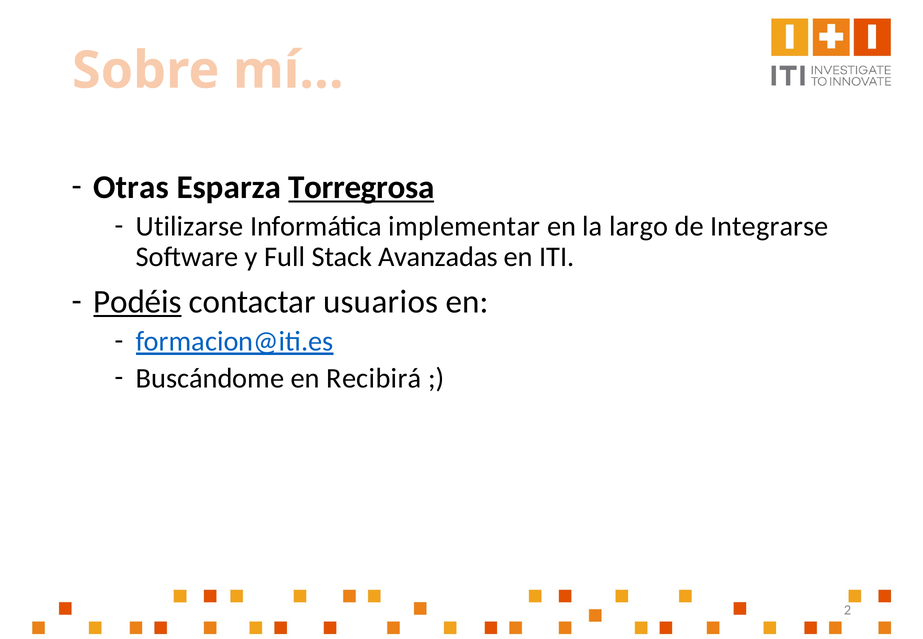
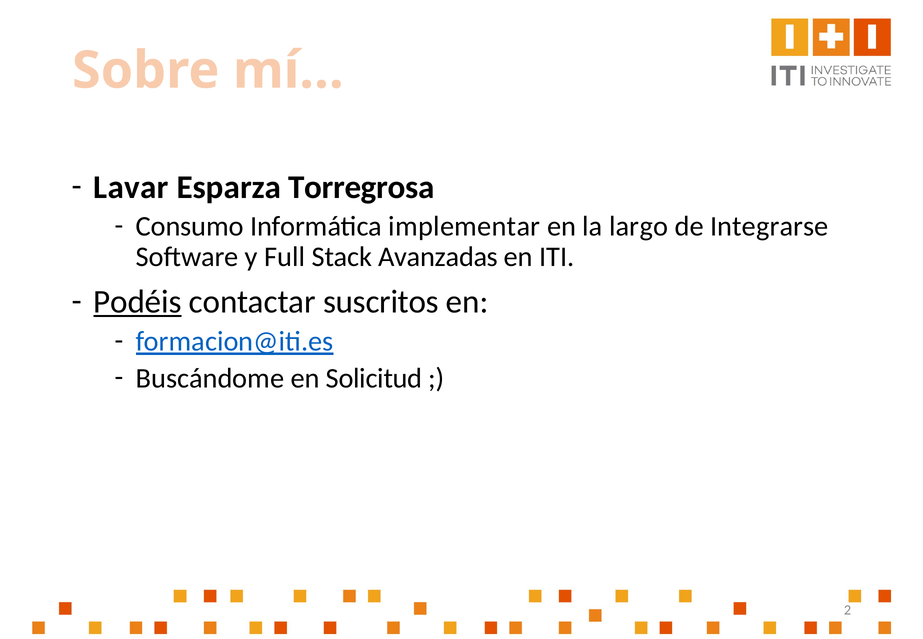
Otras: Otras -> Lavar
Torregrosa underline: present -> none
Utilizarse: Utilizarse -> Consumo
usuarios: usuarios -> suscritos
Recibirá: Recibirá -> Solicitud
